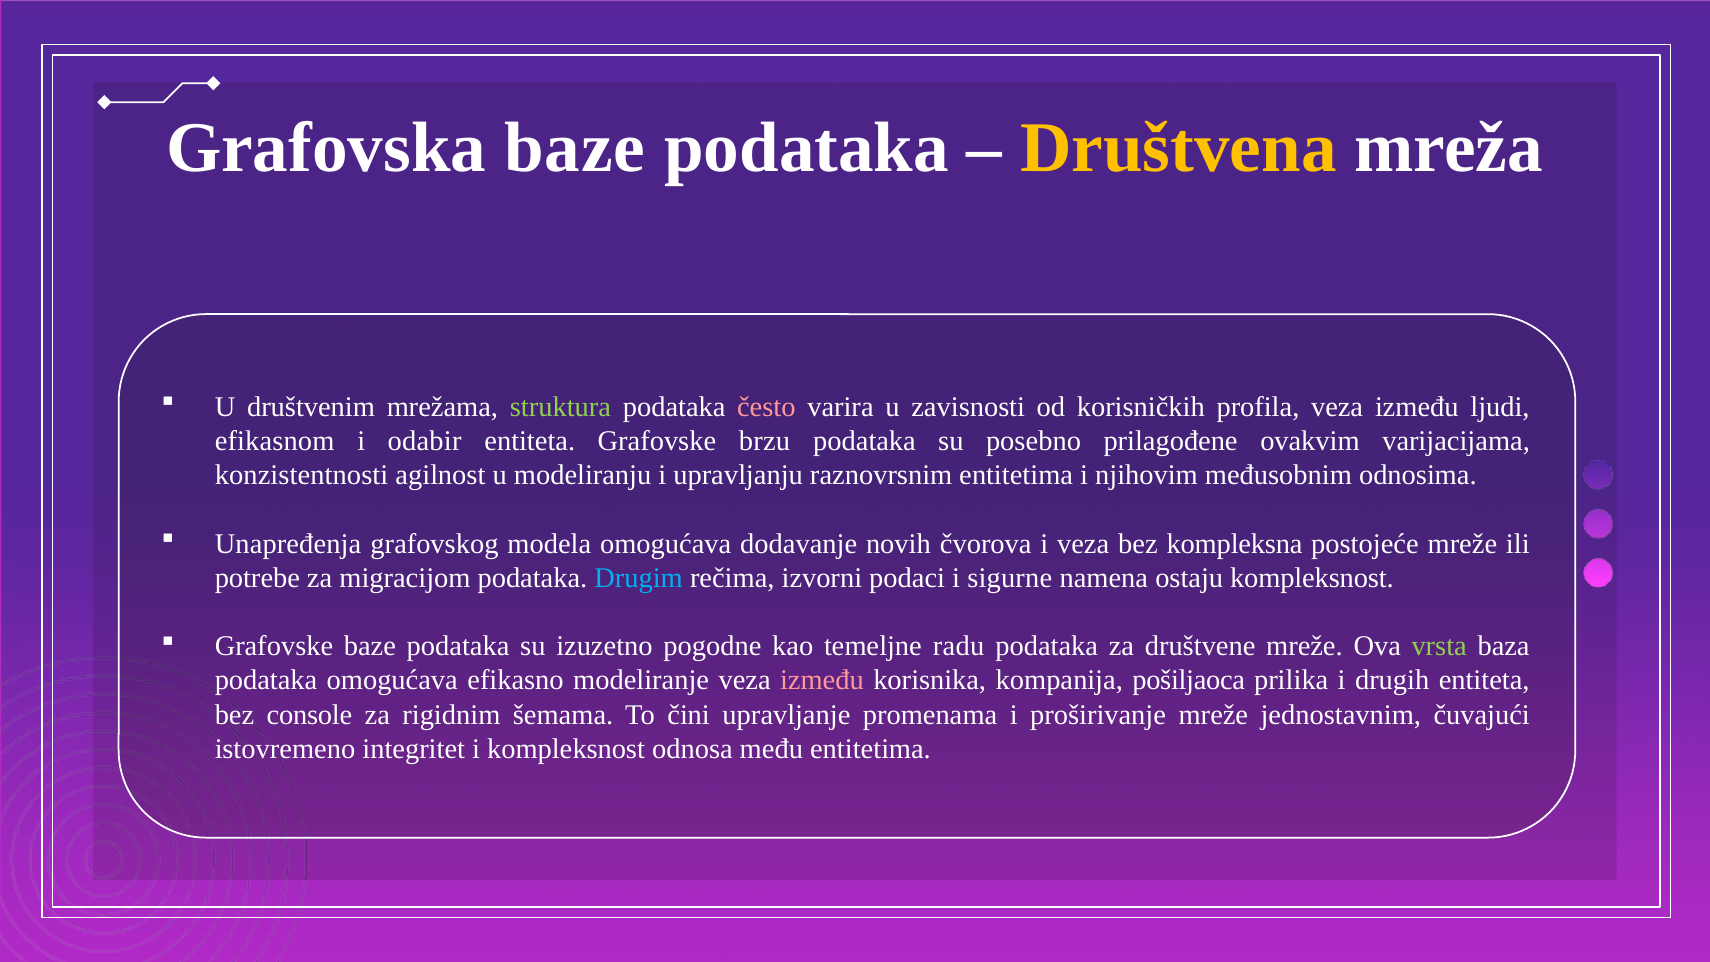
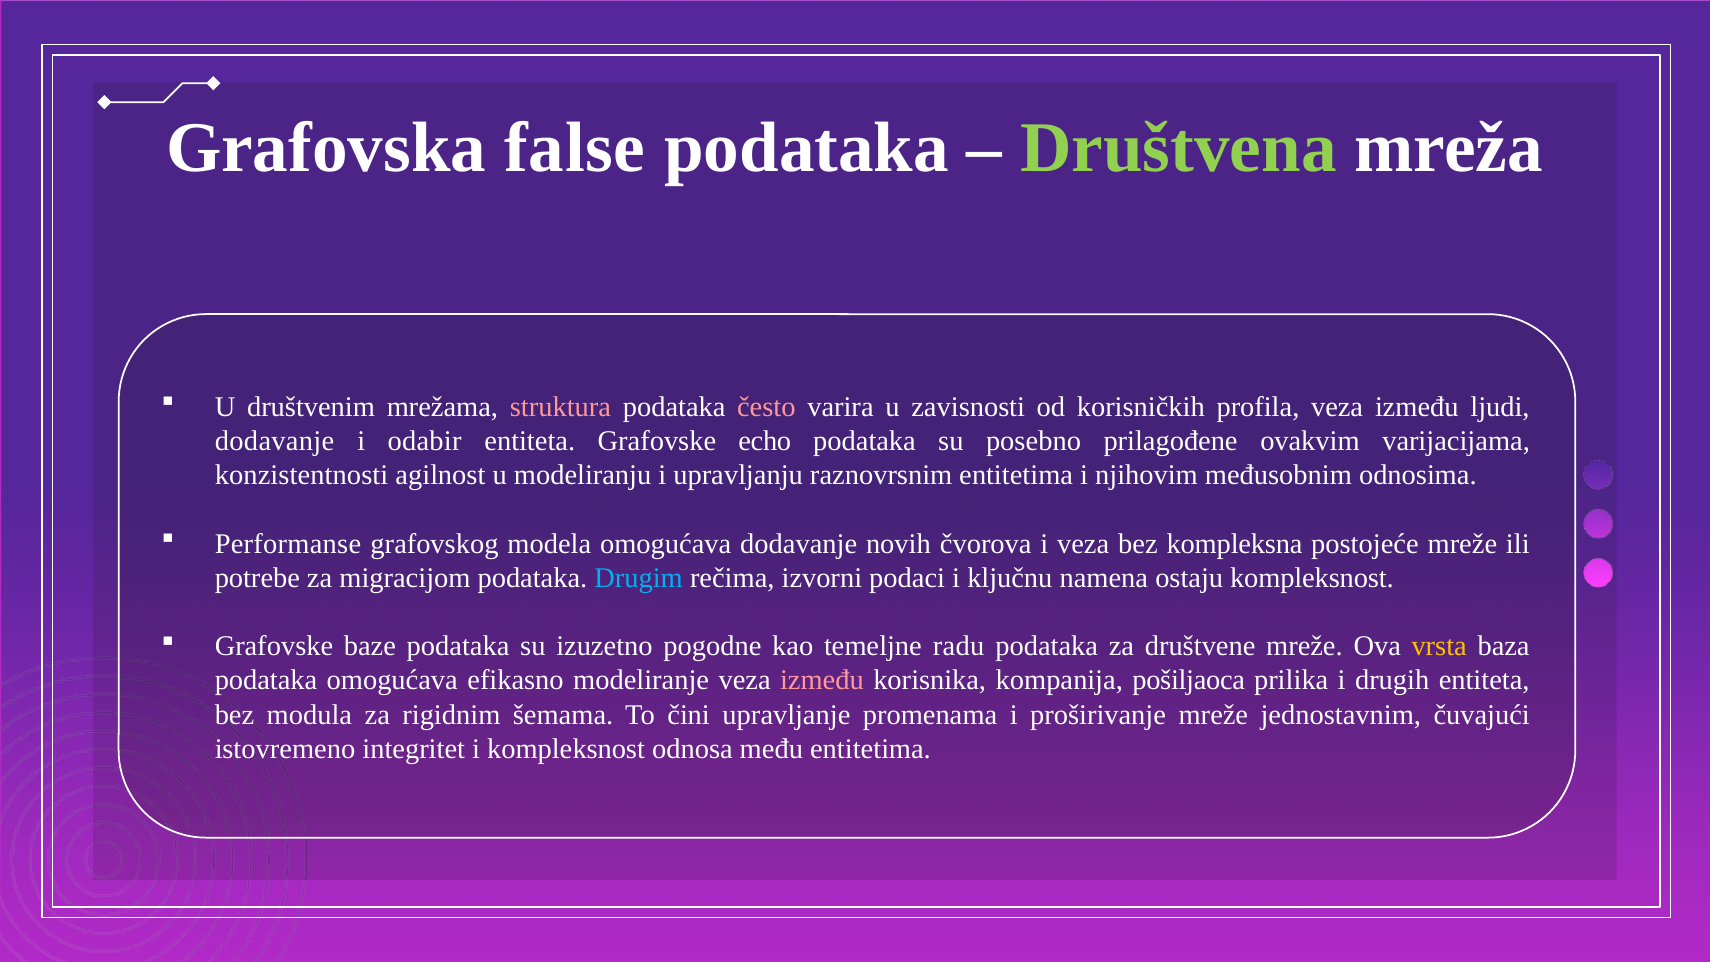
Grafovska baze: baze -> false
Društvena colour: yellow -> light green
struktura colour: light green -> pink
efikasnom at (275, 441): efikasnom -> dodavanje
brzu: brzu -> echo
Unapređenja: Unapređenja -> Performanse
sigurne: sigurne -> ključnu
vrsta colour: light green -> yellow
console: console -> modula
